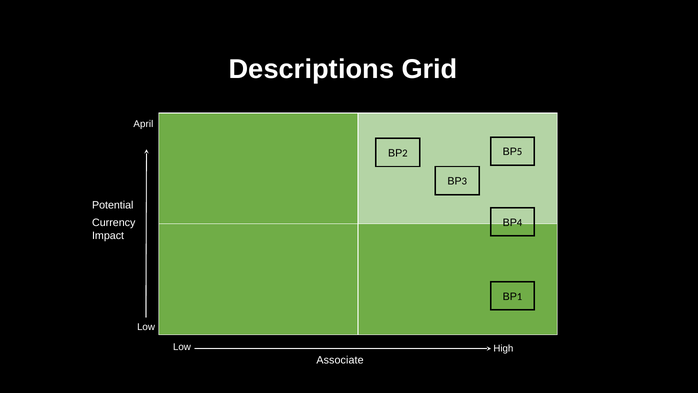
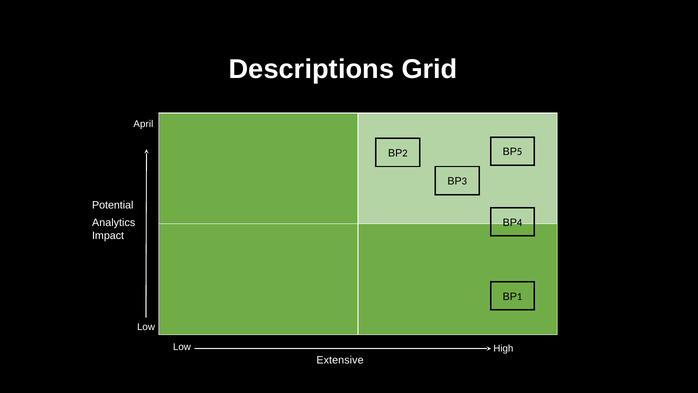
Currency: Currency -> Analytics
Associate: Associate -> Extensive
